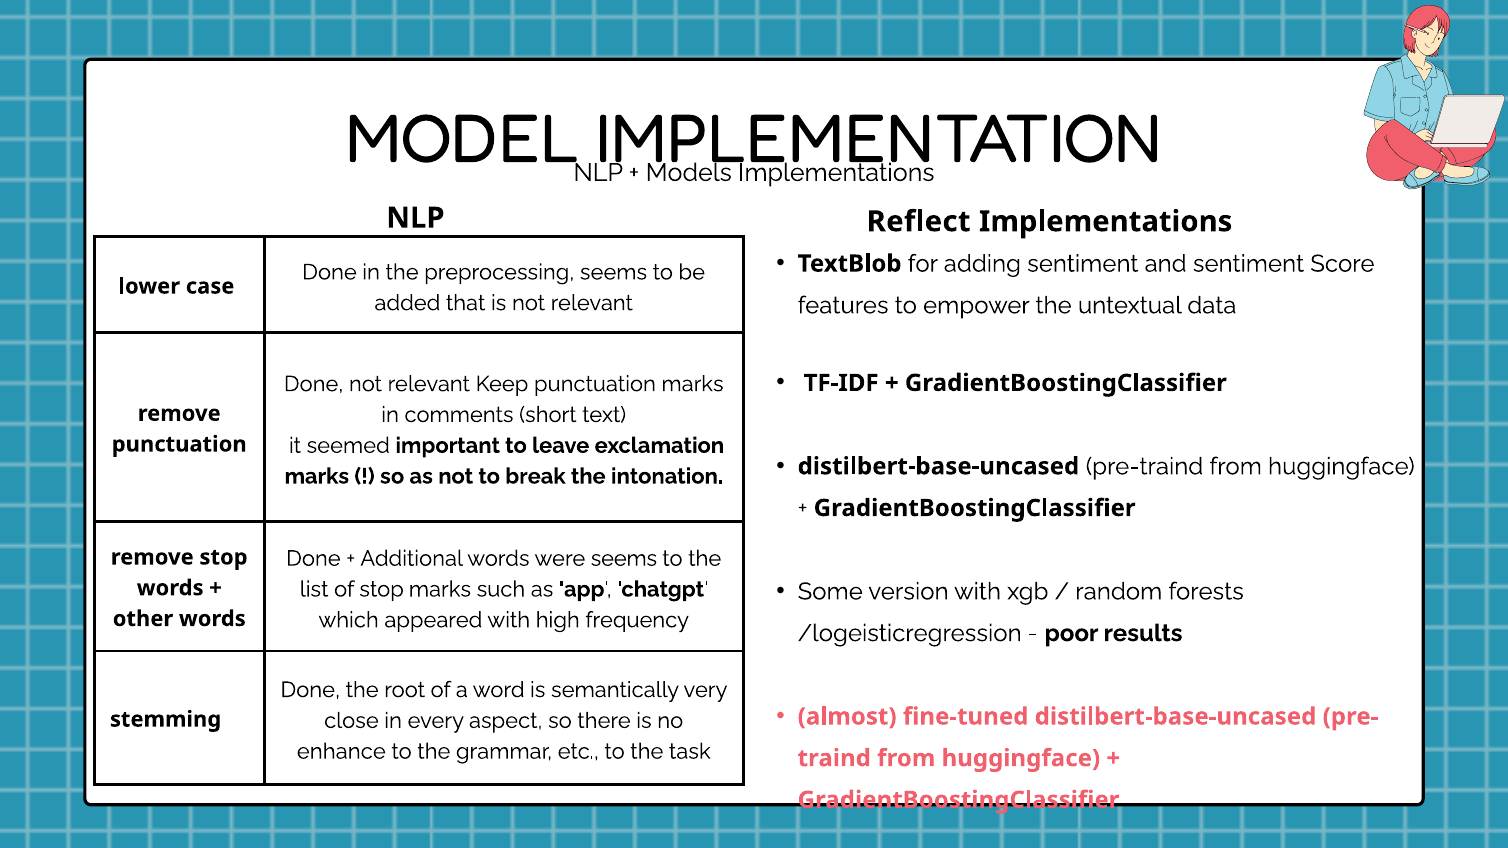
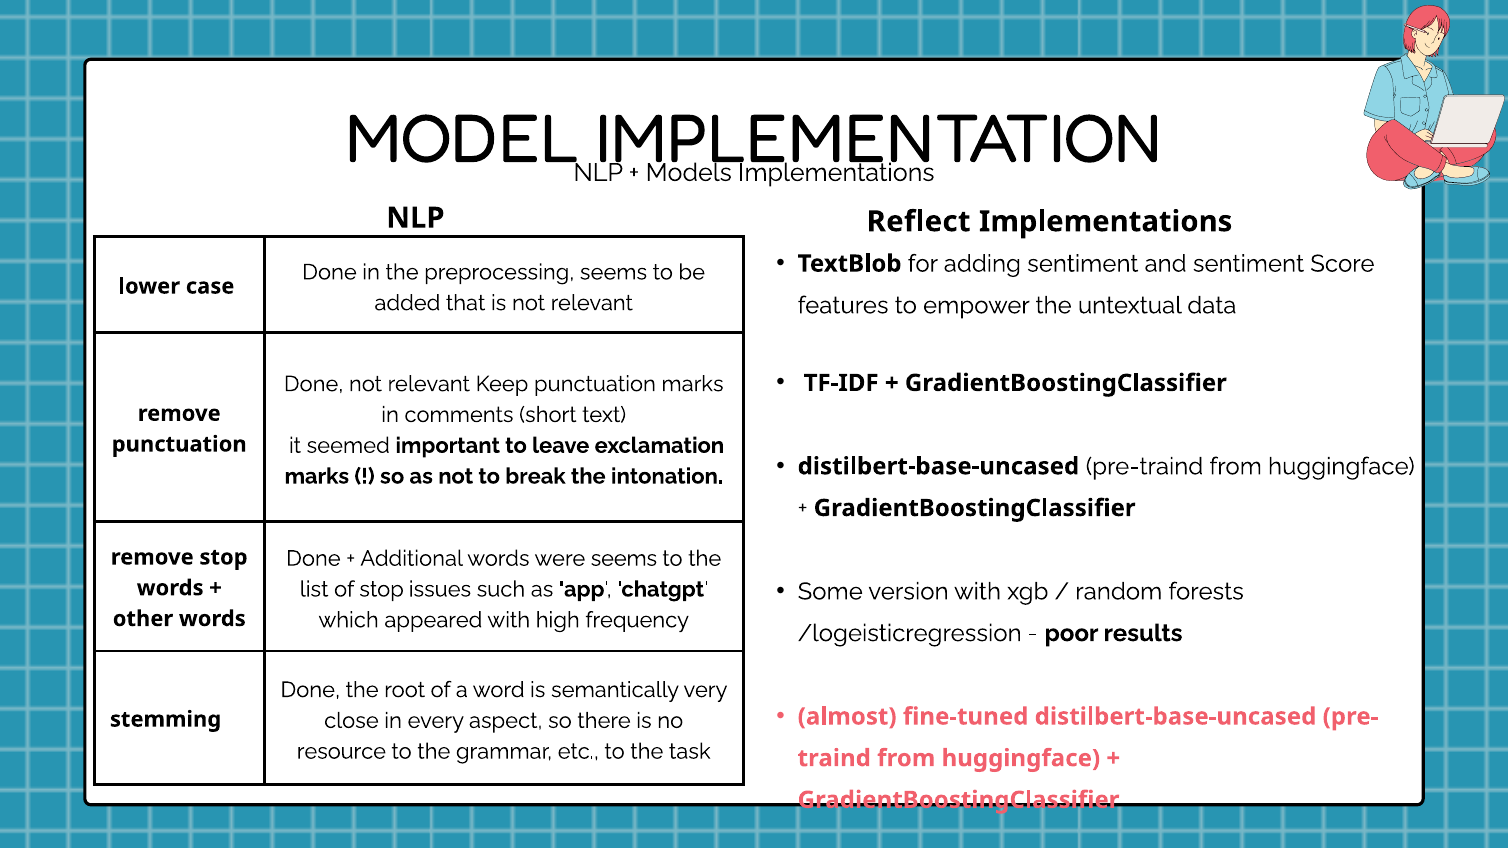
stop marks: marks -> issues
enhance: enhance -> resource
